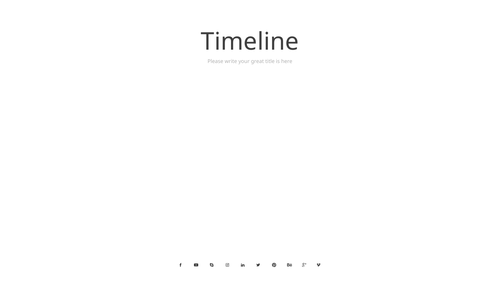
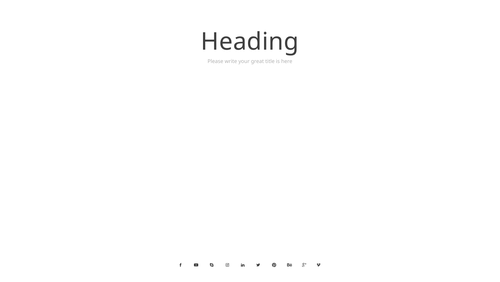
Timeline: Timeline -> Heading
